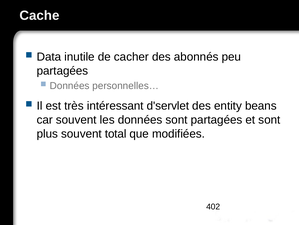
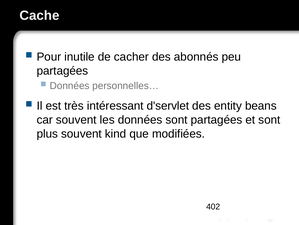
Data: Data -> Pour
total: total -> kind
